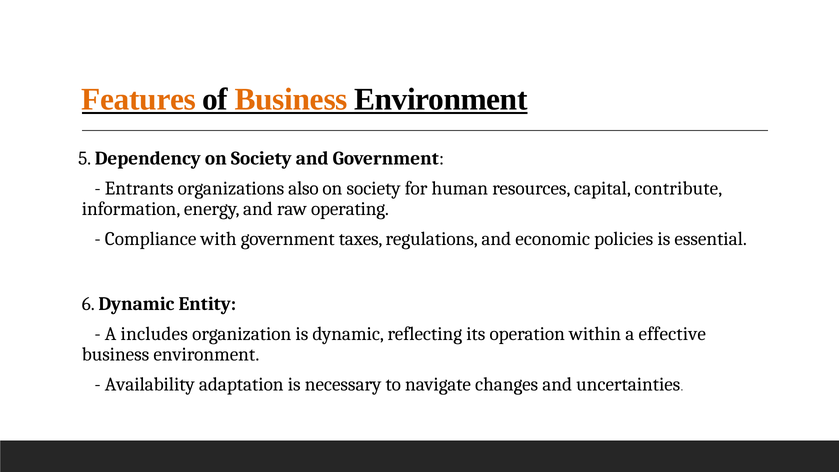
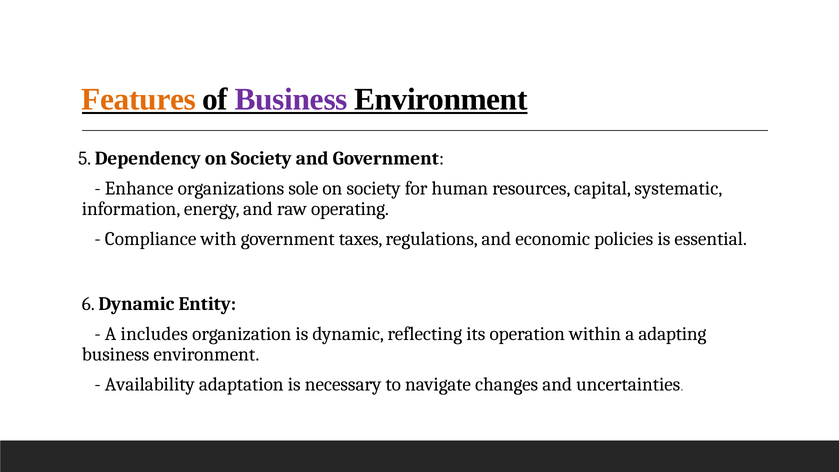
Business at (291, 99) colour: orange -> purple
Entrants: Entrants -> Enhance
also: also -> sole
contribute: contribute -> systematic
effective: effective -> adapting
